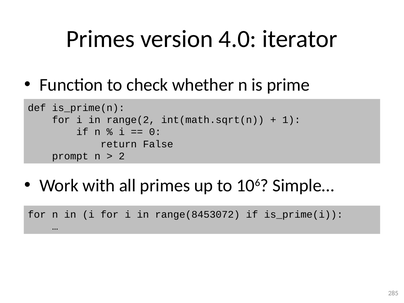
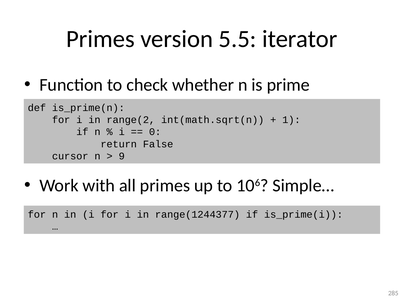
4.0: 4.0 -> 5.5
prompt: prompt -> cursor
2: 2 -> 9
range(8453072: range(8453072 -> range(1244377
